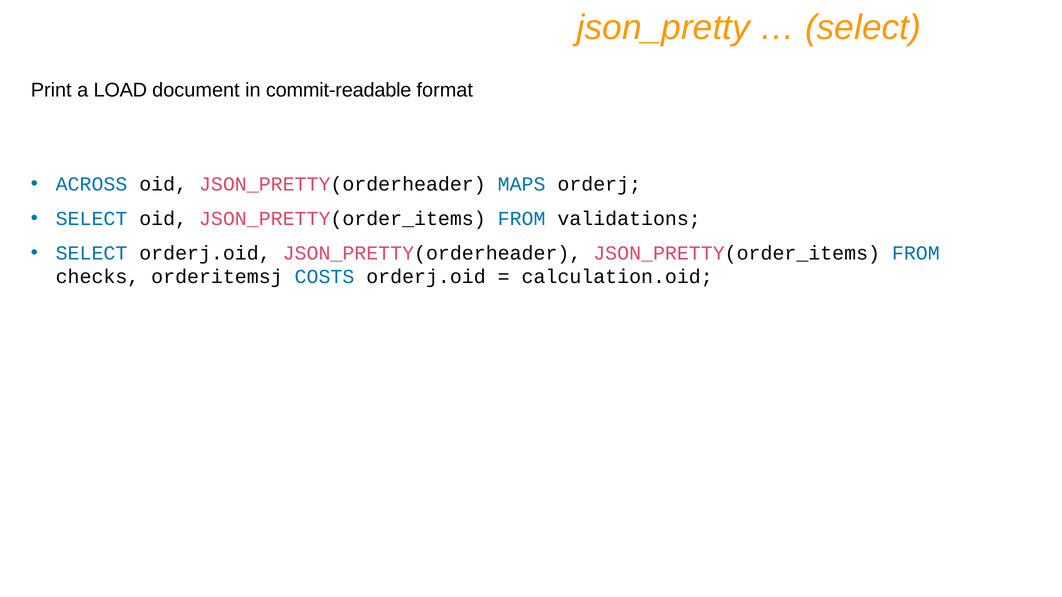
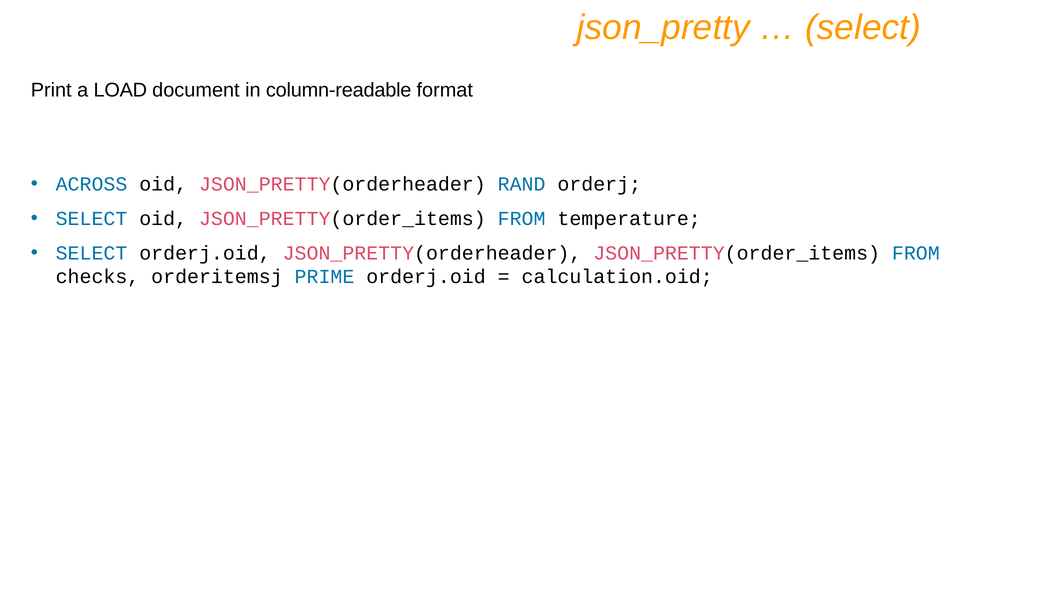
commit-readable: commit-readable -> column-readable
MAPS: MAPS -> RAND
validations: validations -> temperature
COSTS: COSTS -> PRIME
